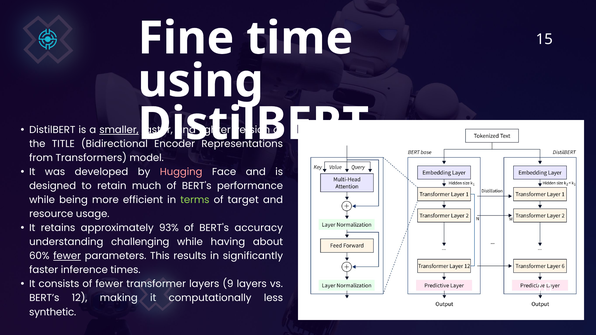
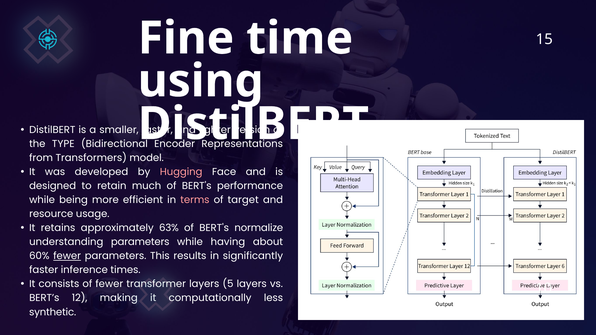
smaller underline: present -> none
TITLE: TITLE -> TYPE
terms colour: light green -> pink
93%: 93% -> 63%
accuracy: accuracy -> normalize
understanding challenging: challenging -> parameters
9: 9 -> 5
